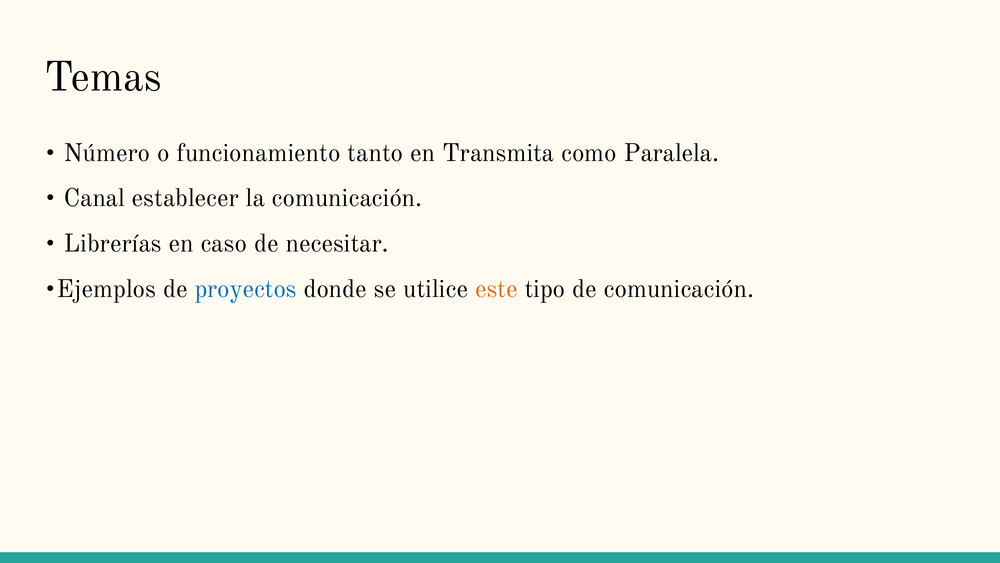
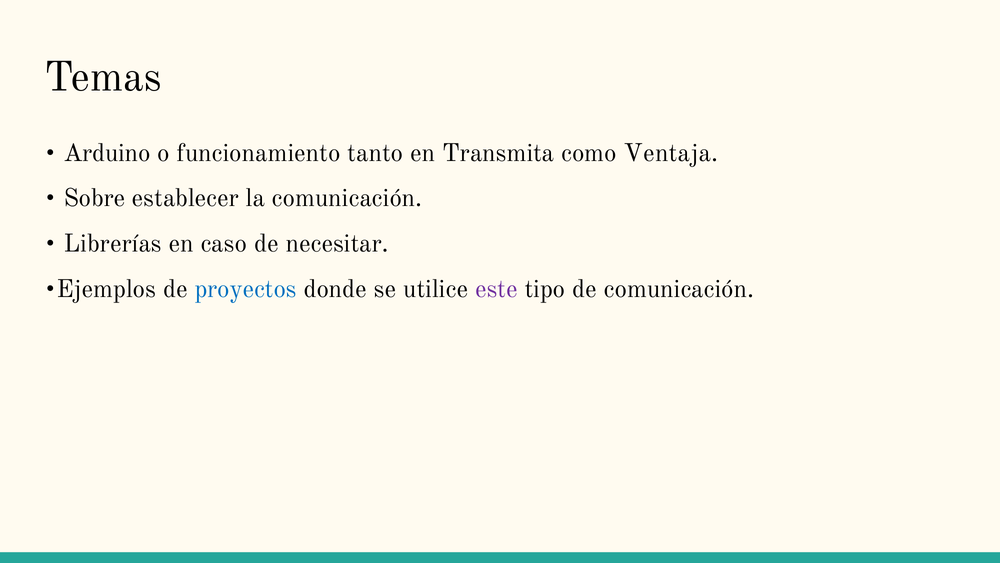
Número: Número -> Arduino
Paralela: Paralela -> Ventaja
Canal: Canal -> Sobre
este colour: orange -> purple
